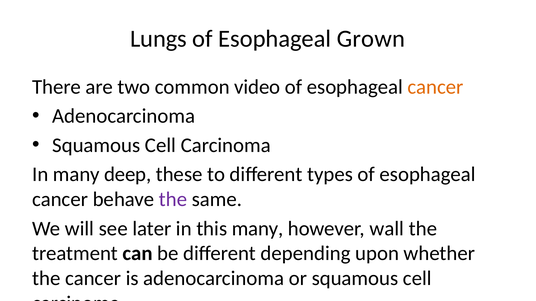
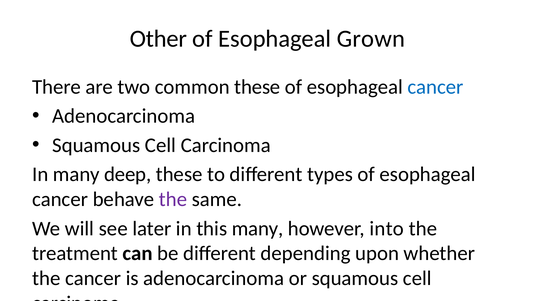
Lungs: Lungs -> Other
common video: video -> these
cancer at (436, 87) colour: orange -> blue
wall: wall -> into
